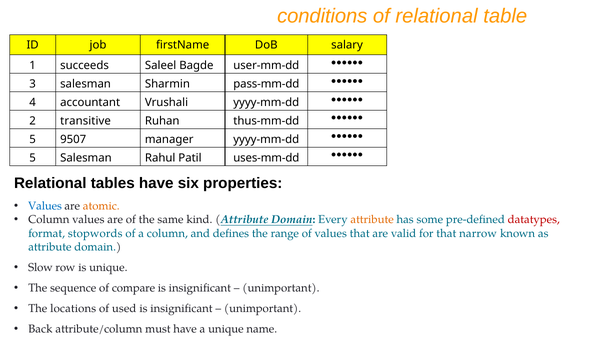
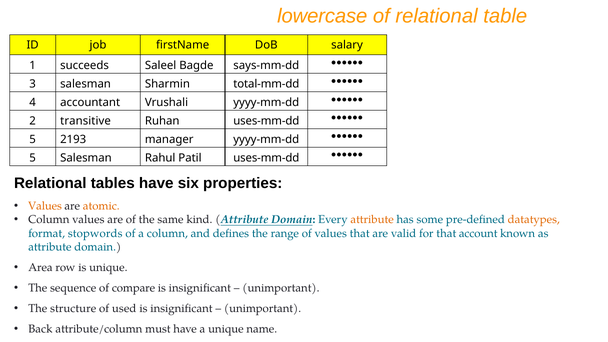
conditions: conditions -> lowercase
user-mm-dd: user-mm-dd -> says-mm-dd
pass-mm-dd: pass-mm-dd -> total-mm-dd
Ruhan thus-mm-dd: thus-mm-dd -> uses-mm-dd
9507: 9507 -> 2193
Values at (45, 206) colour: blue -> orange
datatypes colour: red -> orange
narrow: narrow -> account
Slow: Slow -> Area
locations: locations -> structure
